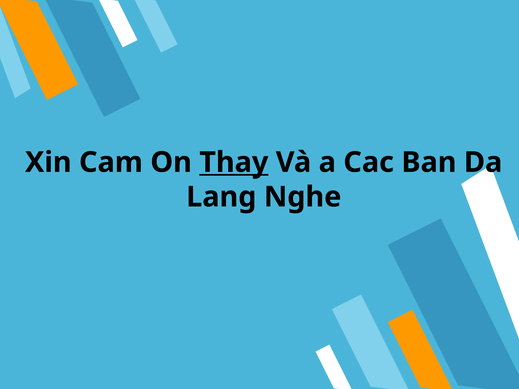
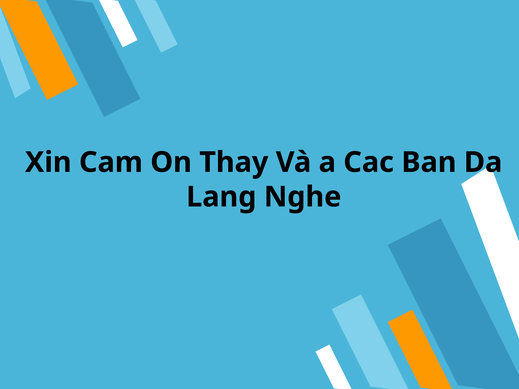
Thay underline: present -> none
